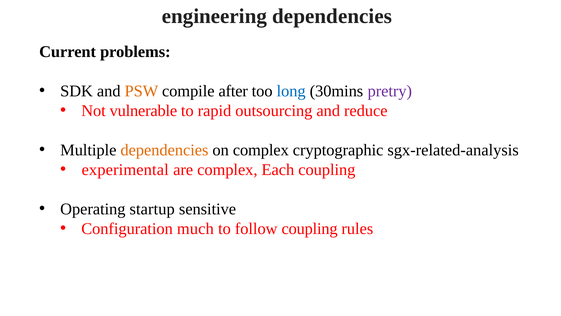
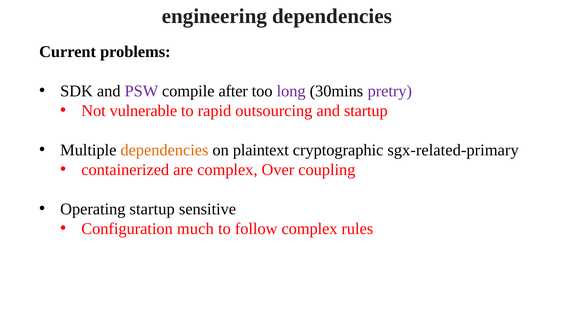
PSW colour: orange -> purple
long colour: blue -> purple
and reduce: reduce -> startup
on complex: complex -> plaintext
sgx-related-analysis: sgx-related-analysis -> sgx-related-primary
experimental: experimental -> containerized
Each: Each -> Over
follow coupling: coupling -> complex
